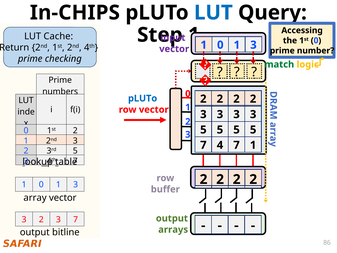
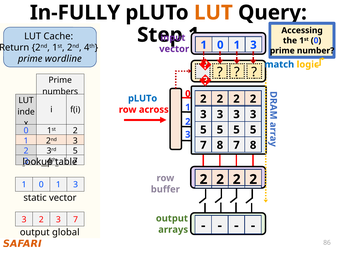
In-CHIPS: In-CHIPS -> In-FULLY
LUT at (213, 13) colour: blue -> orange
checking: checking -> wordline
match colour: green -> blue
row vector: vector -> across
4 at (220, 145): 4 -> 8
1 at (253, 145): 1 -> 8
array: array -> static
bitline: bitline -> global
